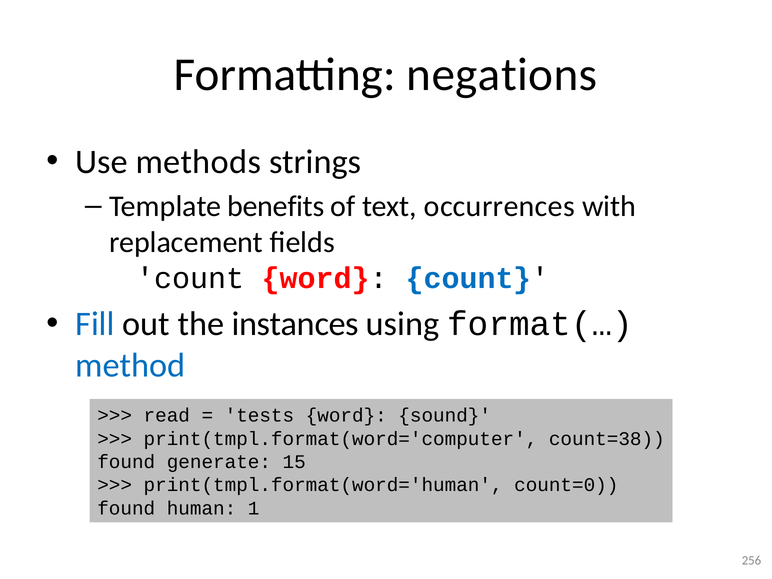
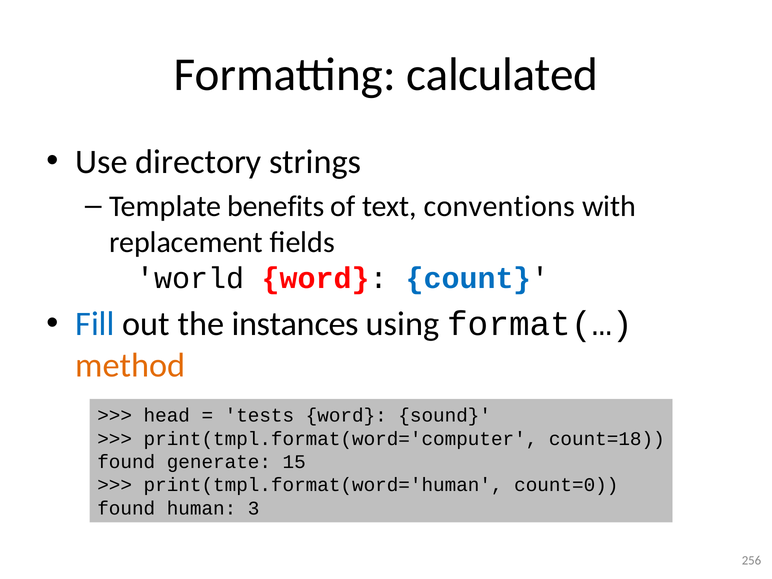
negations: negations -> calculated
methods: methods -> directory
occurrences: occurrences -> conventions
count at (190, 278): count -> world
method colour: blue -> orange
read: read -> head
count=38: count=38 -> count=18
1: 1 -> 3
